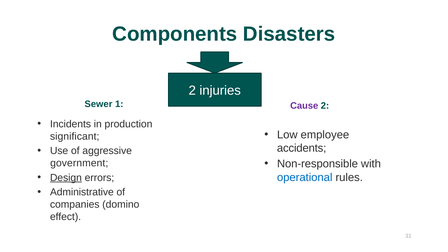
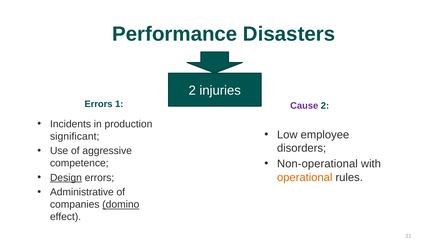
Components: Components -> Performance
Sewer at (98, 104): Sewer -> Errors
accidents: accidents -> disorders
Non-responsible: Non-responsible -> Non-operational
government: government -> competence
operational colour: blue -> orange
domino underline: none -> present
